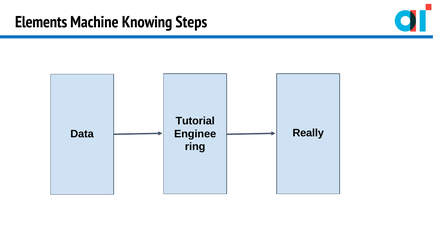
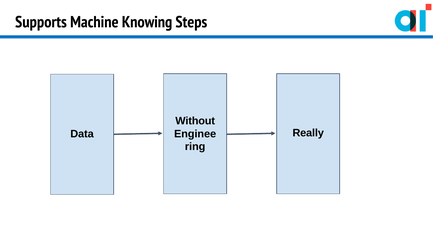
Elements: Elements -> Supports
Tutorial: Tutorial -> Without
